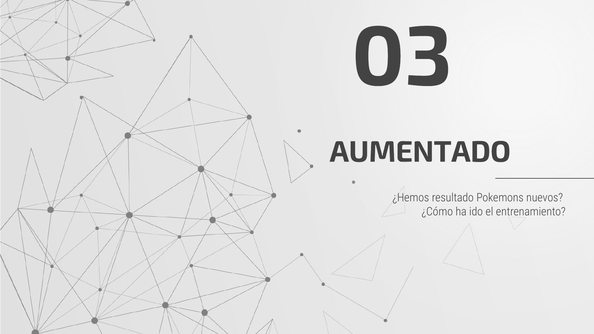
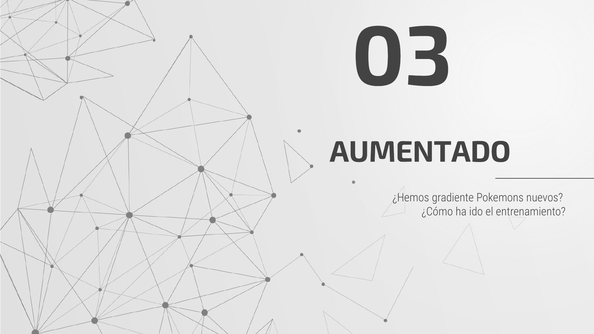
resultado: resultado -> gradiente
